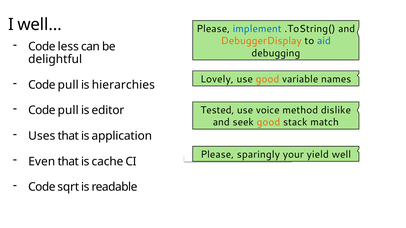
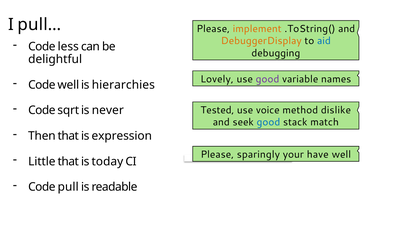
well…: well… -> pull…
implement colour: blue -> orange
good at (267, 79) colour: orange -> purple
pull at (68, 85): pull -> well
pull at (68, 111): pull -> sqrt
editor: editor -> never
good at (268, 123) colour: orange -> blue
Uses: Uses -> Then
application: application -> expression
yield: yield -> have
Even: Even -> Little
cache: cache -> today
sqrt: sqrt -> pull
